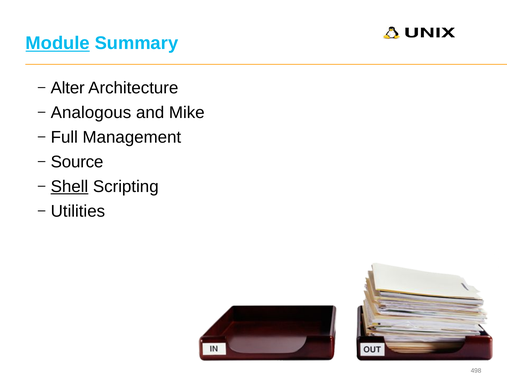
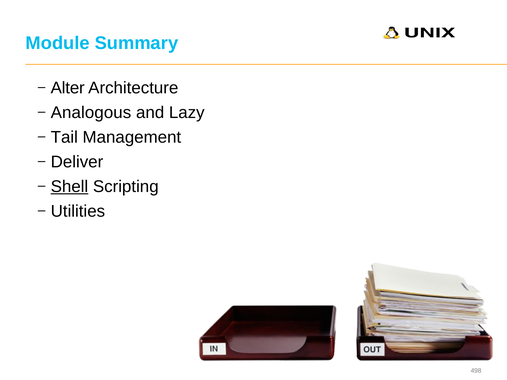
Module underline: present -> none
Mike: Mike -> Lazy
Full: Full -> Tail
Source: Source -> Deliver
